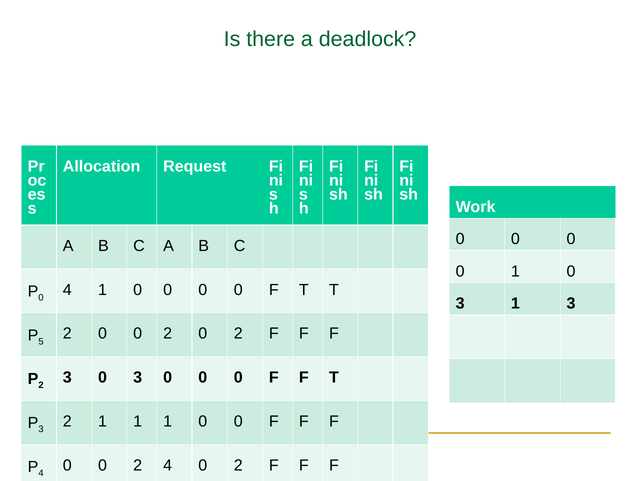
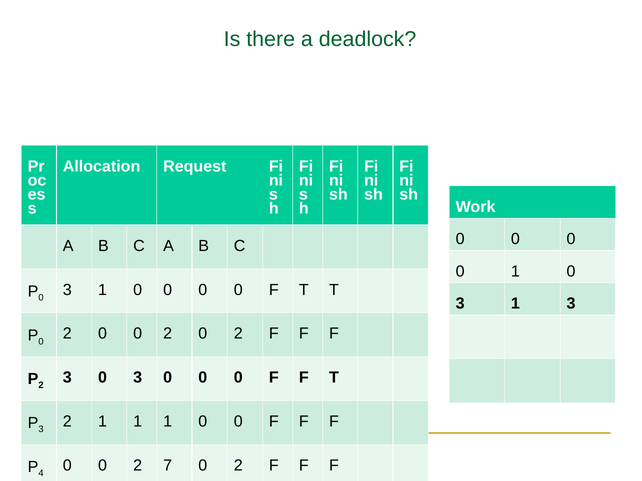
4 at (67, 290): 4 -> 3
5 at (41, 342): 5 -> 0
2 4: 4 -> 7
